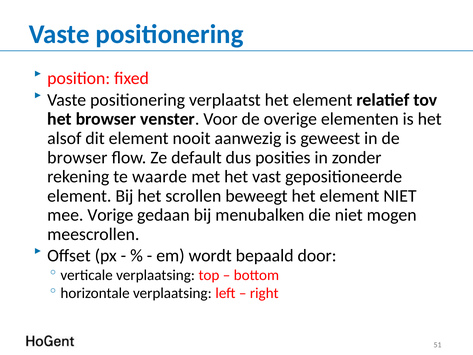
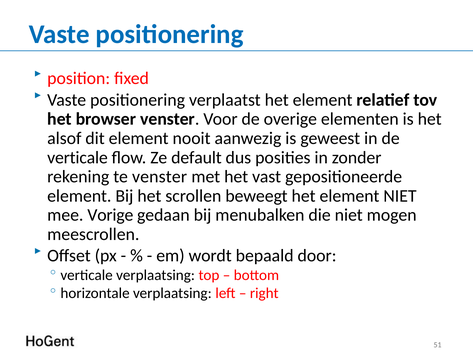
browser at (77, 157): browser -> verticale
te waarde: waarde -> venster
